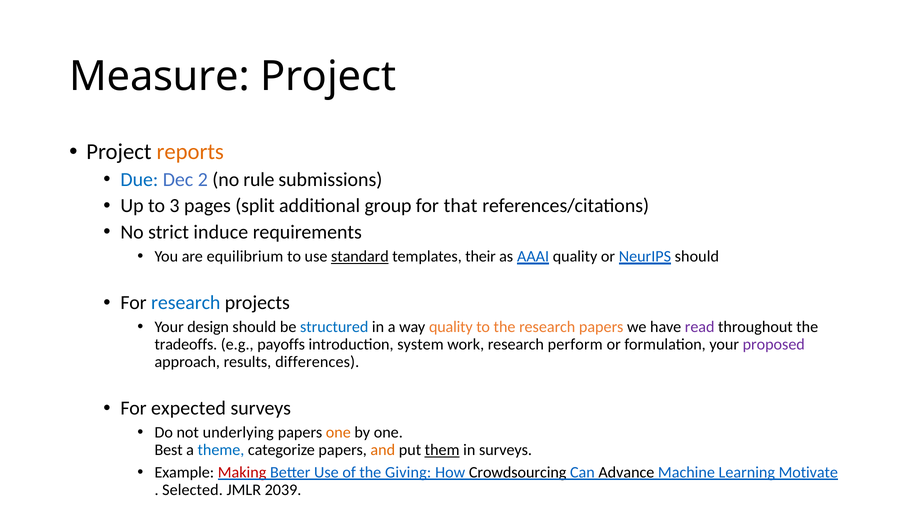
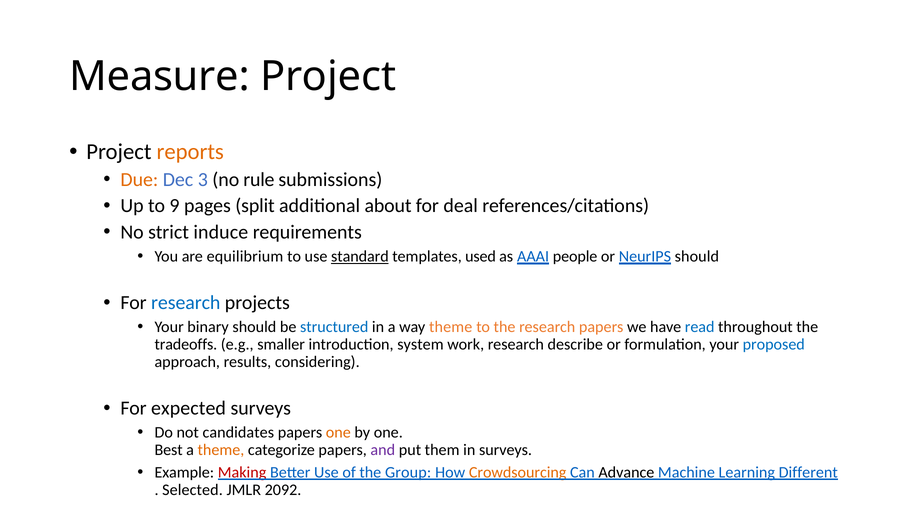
Due colour: blue -> orange
2: 2 -> 3
3: 3 -> 9
group: group -> about
that: that -> deal
their: their -> used
AAAI quality: quality -> people
design: design -> binary
way quality: quality -> theme
read colour: purple -> blue
payoffs: payoffs -> smaller
perform: perform -> describe
proposed colour: purple -> blue
differences: differences -> considering
underlying: underlying -> candidates
theme at (221, 449) colour: blue -> orange
and colour: orange -> purple
them underline: present -> none
Giving: Giving -> Group
Crowdsourcing colour: black -> orange
Motivate: Motivate -> Different
2039: 2039 -> 2092
